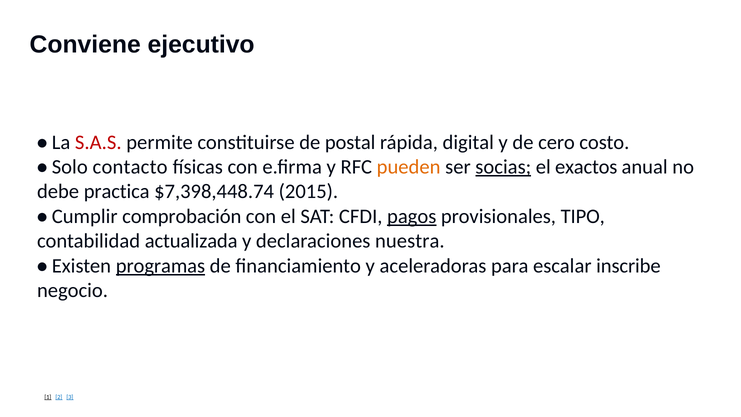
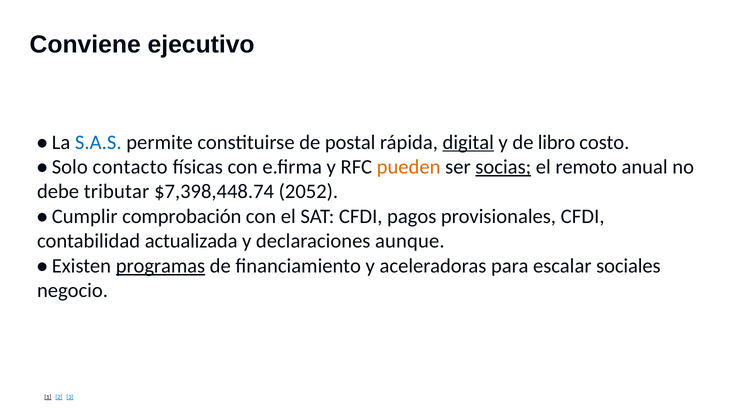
S.A.S colour: red -> blue
digital underline: none -> present
cero: cero -> libro
exactos: exactos -> remoto
practica: practica -> tributar
2015: 2015 -> 2052
pagos underline: present -> none
provisionales TIPO: TIPO -> CFDI
nuestra: nuestra -> aunque
inscribe: inscribe -> sociales
